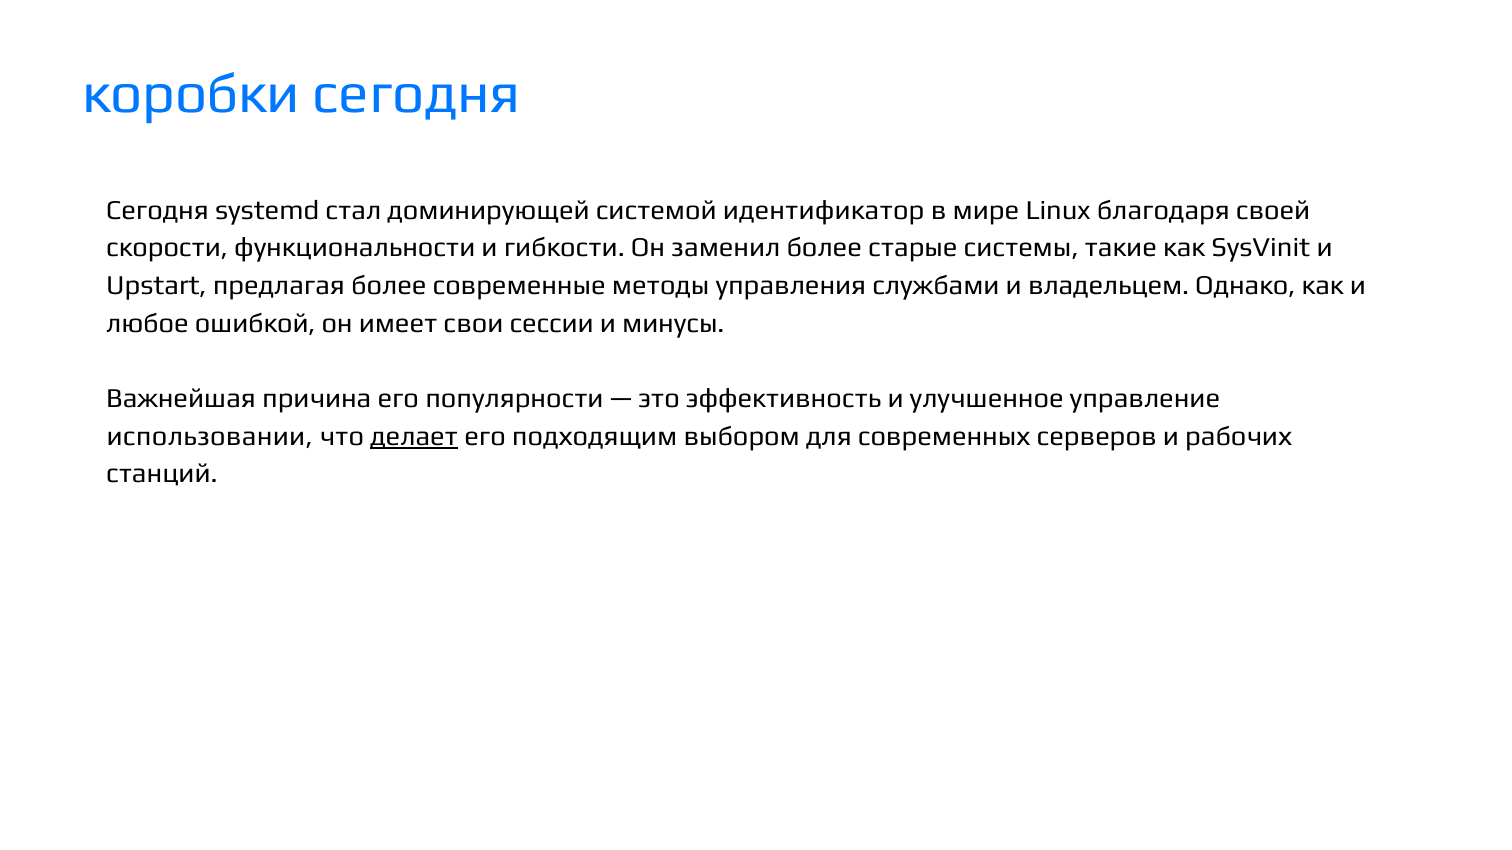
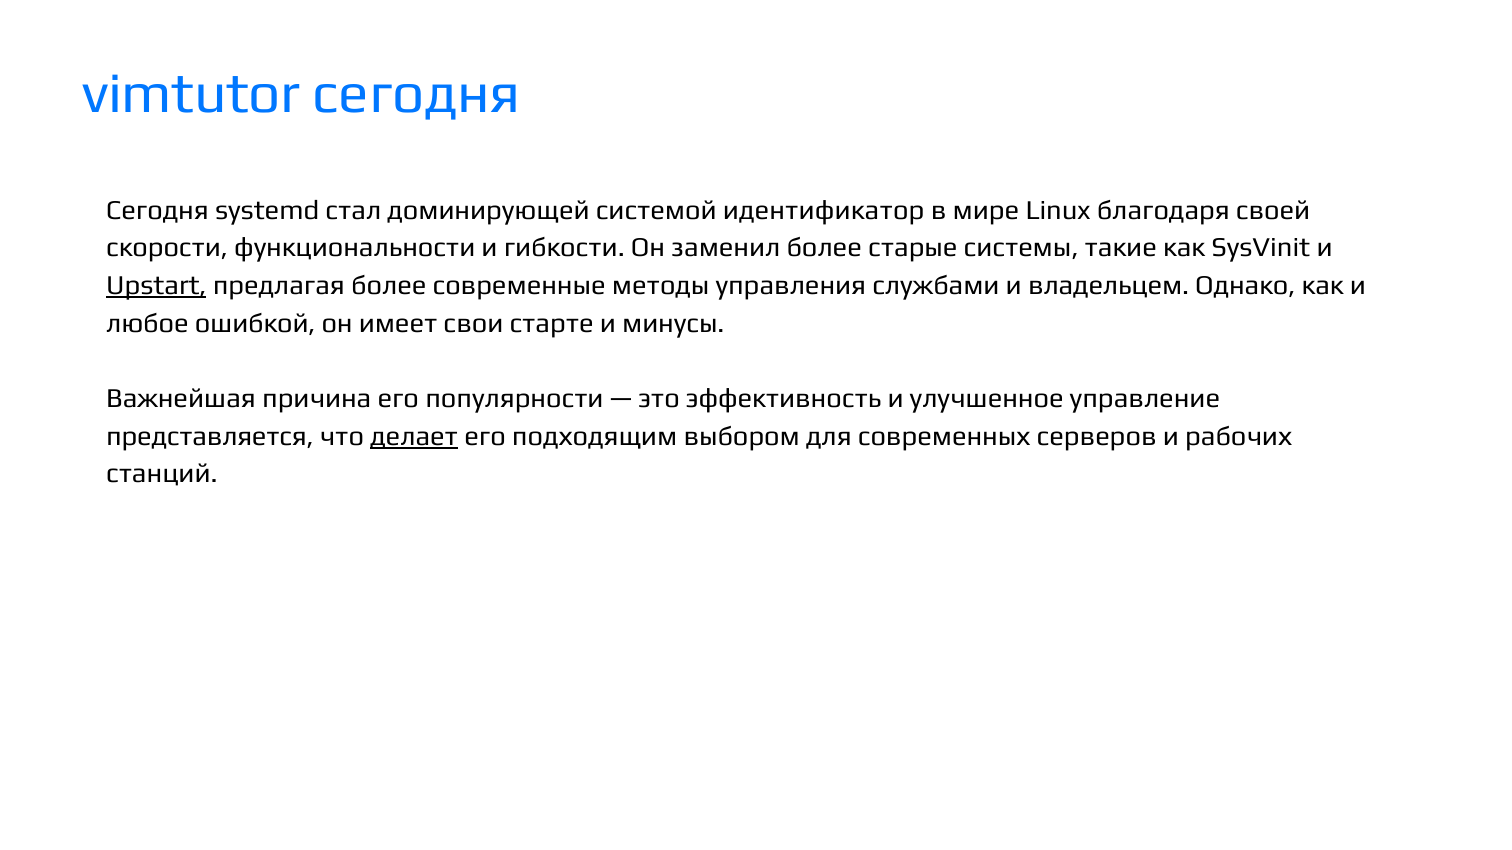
коробки: коробки -> vimtutor
Upstart underline: none -> present
сессии: сессии -> старте
использовании: использовании -> представляется
